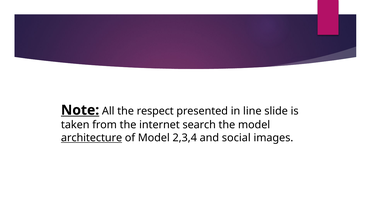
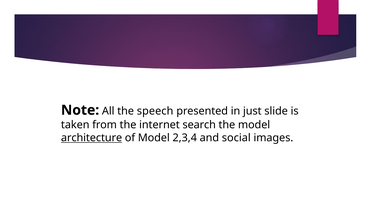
Note underline: present -> none
respect: respect -> speech
line: line -> just
